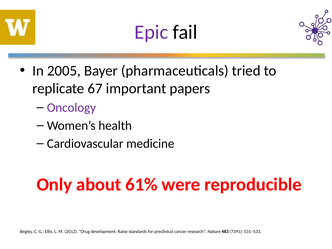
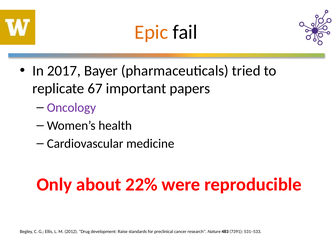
Epic colour: purple -> orange
2005: 2005 -> 2017
61%: 61% -> 22%
